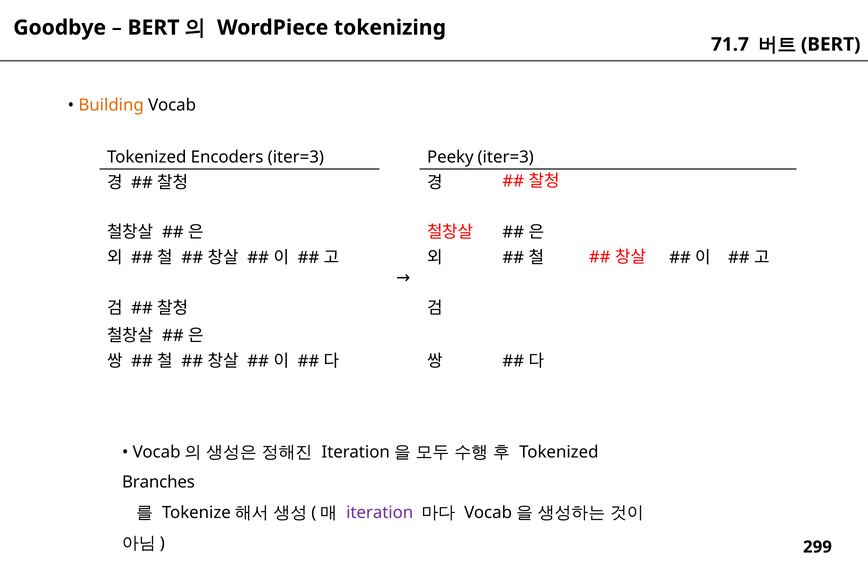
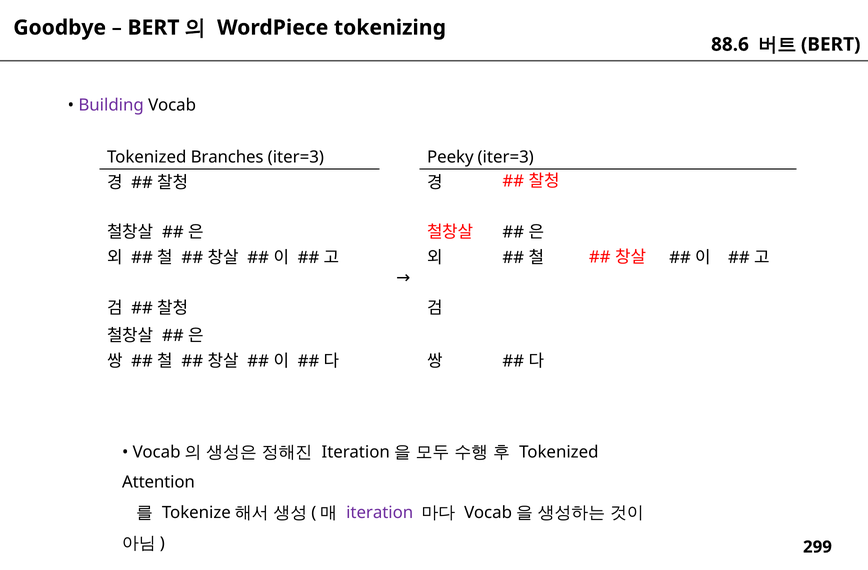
71.7: 71.7 -> 88.6
Building colour: orange -> purple
Encoders: Encoders -> Branches
Branches: Branches -> Attention
